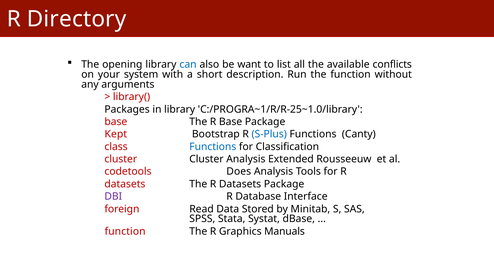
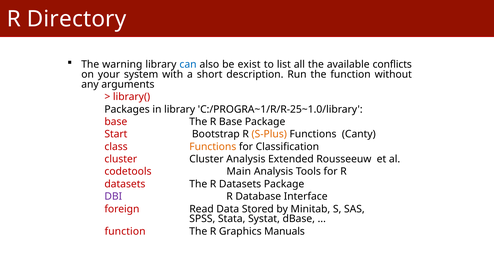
opening: opening -> warning
want: want -> exist
Kept: Kept -> Start
S-Plus colour: blue -> orange
Functions at (213, 147) colour: blue -> orange
Does: Does -> Main
